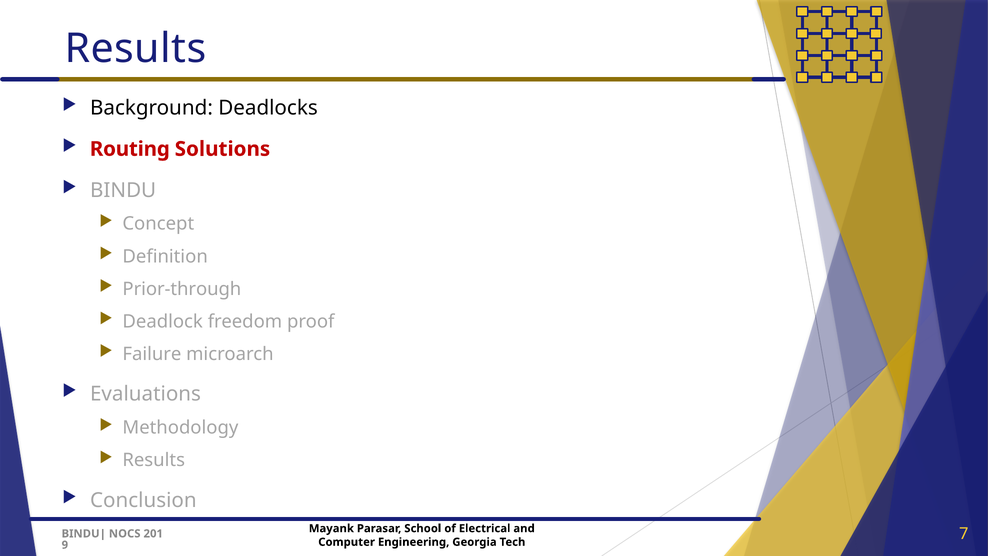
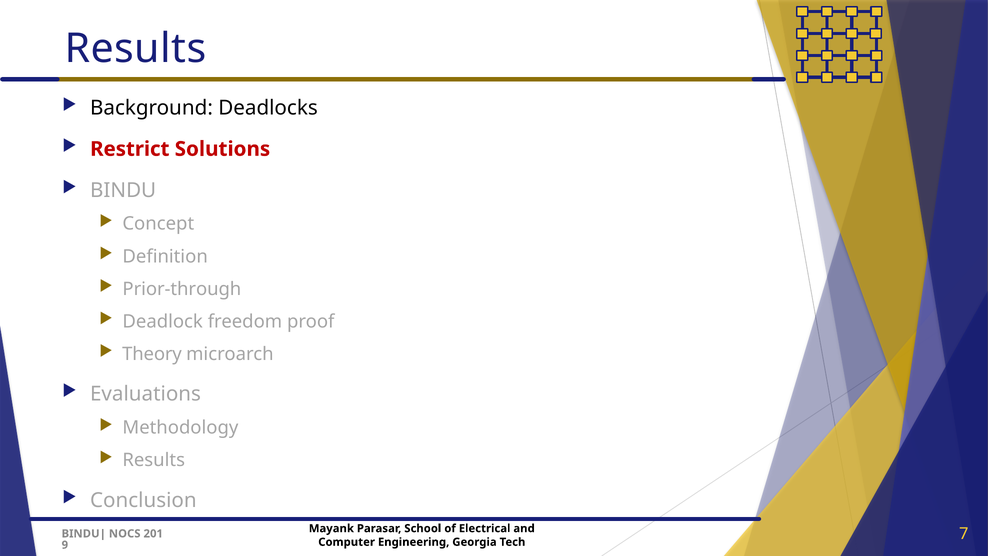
Routing: Routing -> Restrict
Failure: Failure -> Theory
